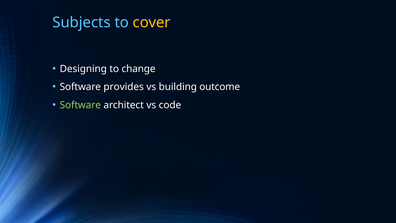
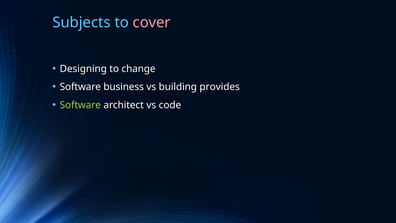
cover colour: yellow -> pink
provides: provides -> business
outcome: outcome -> provides
